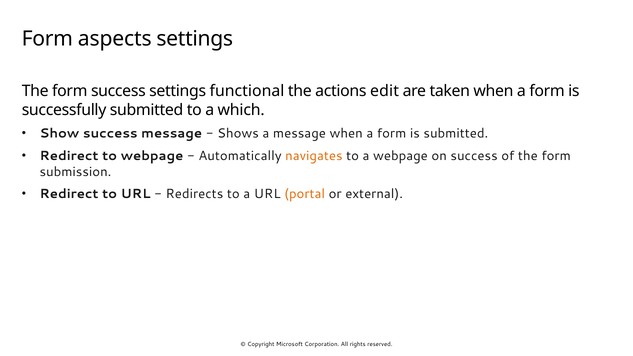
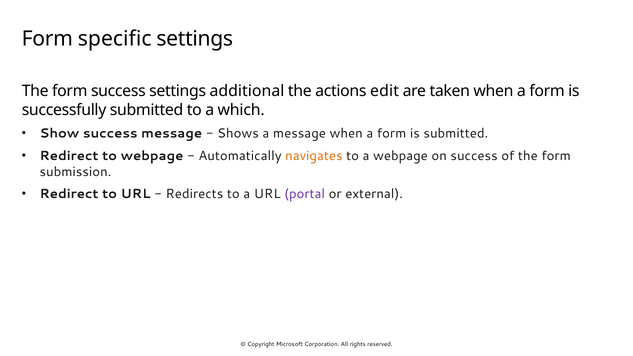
aspects: aspects -> specific
functional: functional -> additional
portal colour: orange -> purple
